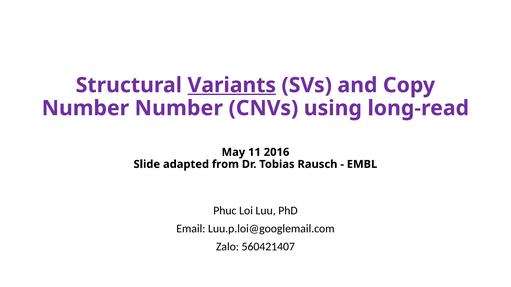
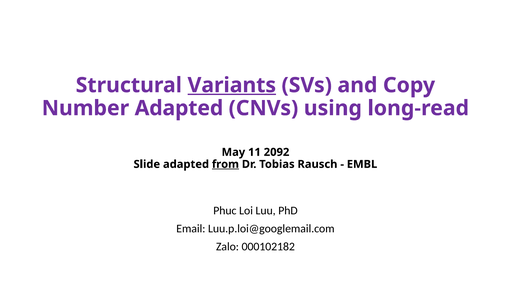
Number Number: Number -> Adapted
2016: 2016 -> 2092
from underline: none -> present
560421407: 560421407 -> 000102182
